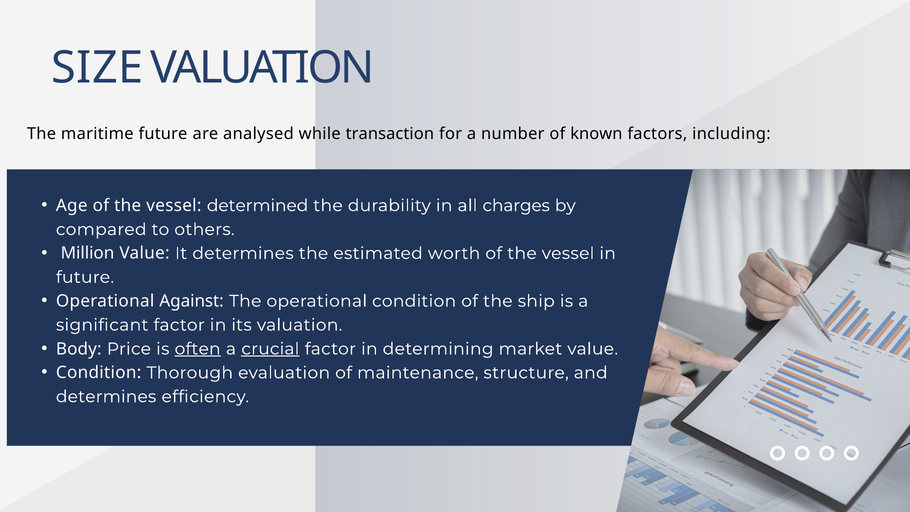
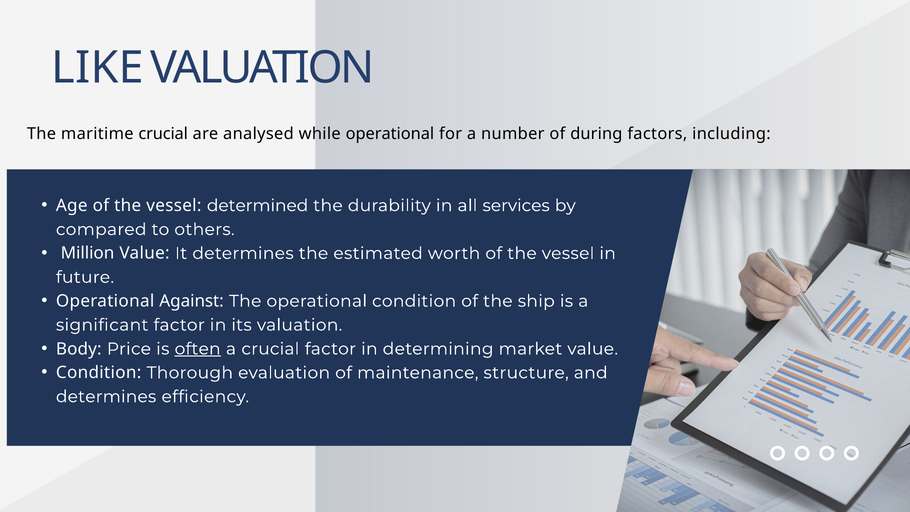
SIZE: SIZE -> LIKE
maritime future: future -> crucial
while transaction: transaction -> operational
known: known -> during
charges: charges -> services
crucial at (270, 349) underline: present -> none
